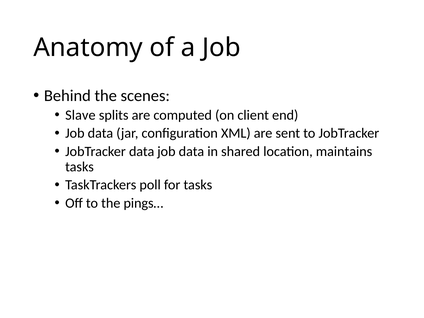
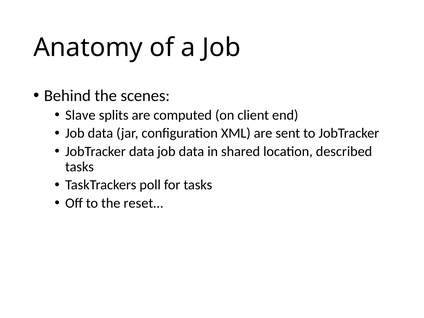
maintains: maintains -> described
pings…: pings… -> reset…
